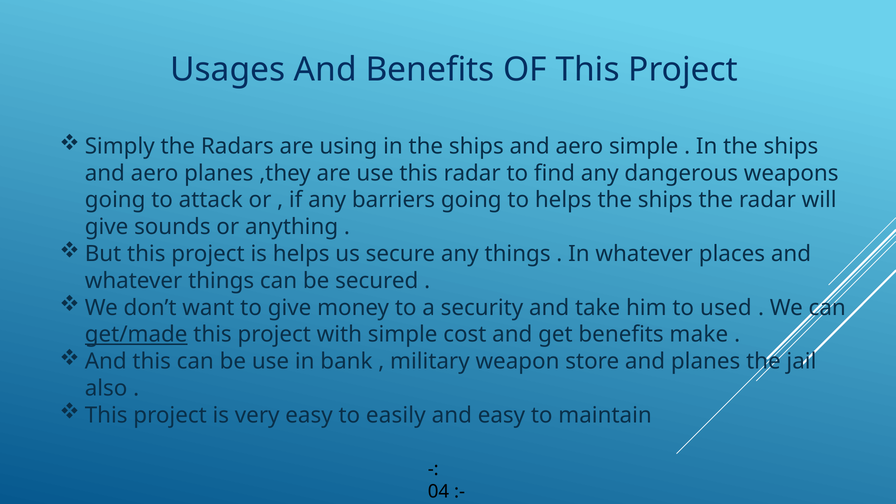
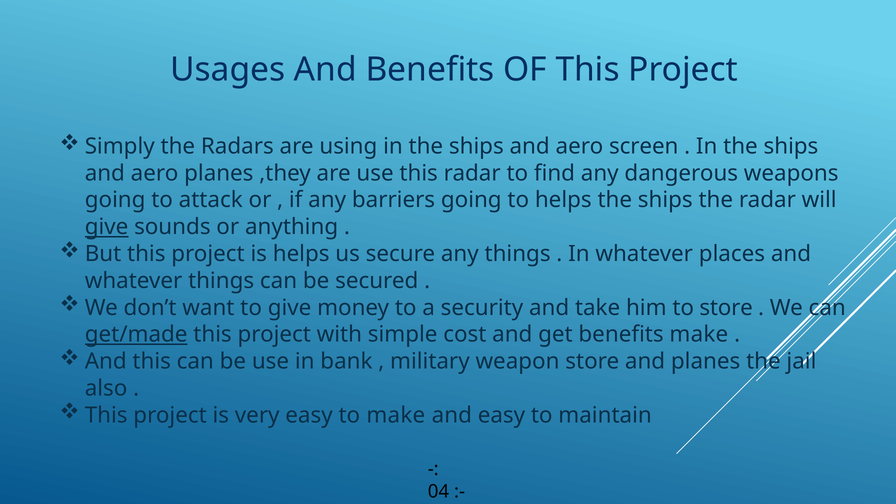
aero simple: simple -> screen
give at (107, 227) underline: none -> present
to used: used -> store
to easily: easily -> make
